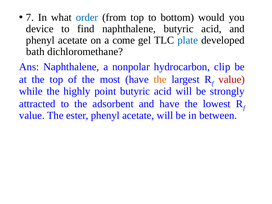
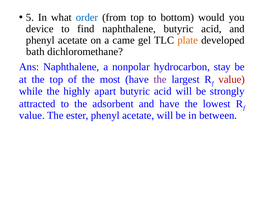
7: 7 -> 5
come: come -> came
plate colour: blue -> orange
clip: clip -> stay
the at (160, 79) colour: orange -> purple
point: point -> apart
